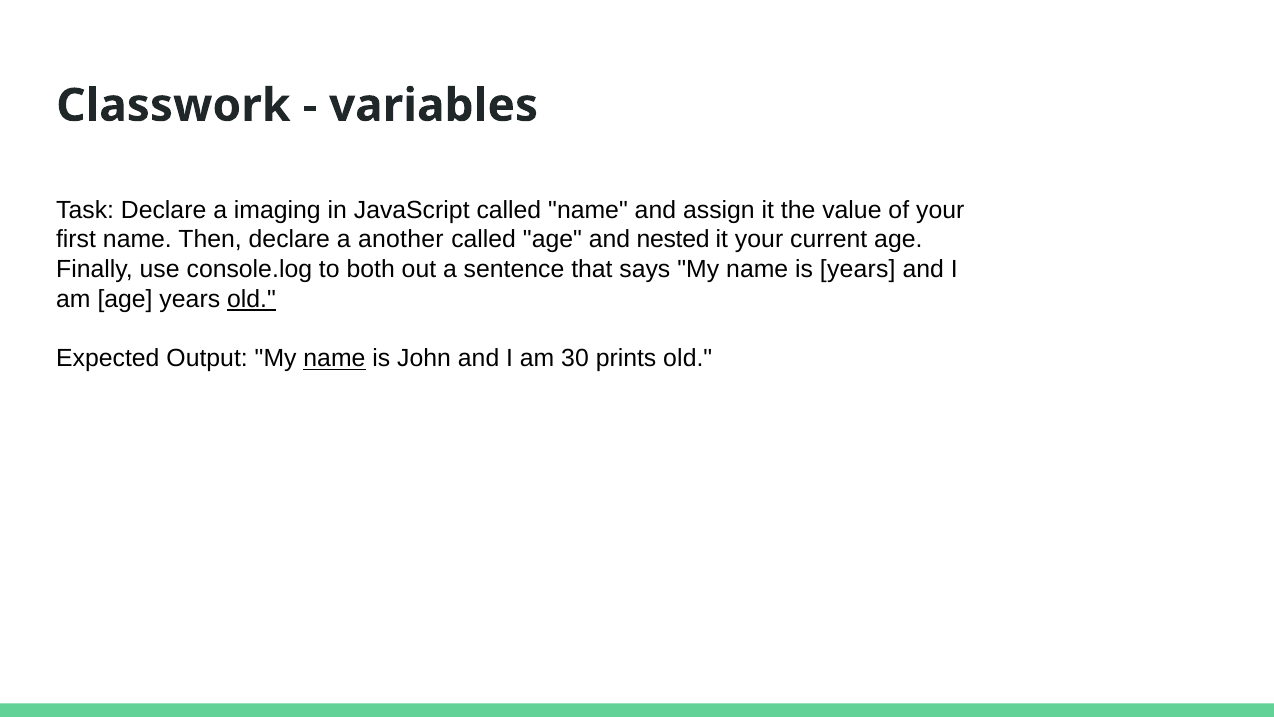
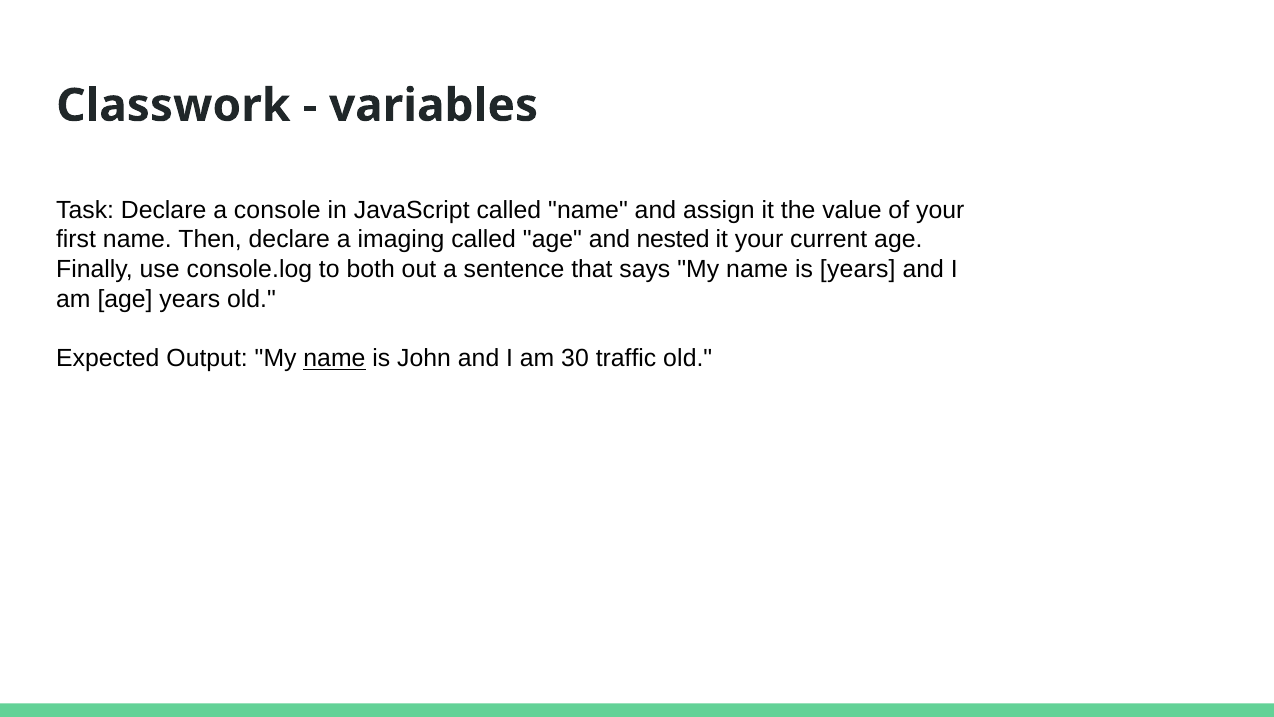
imaging: imaging -> console
another: another -> imaging
old at (251, 299) underline: present -> none
prints: prints -> traffic
